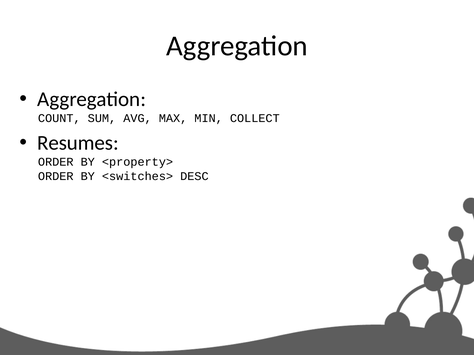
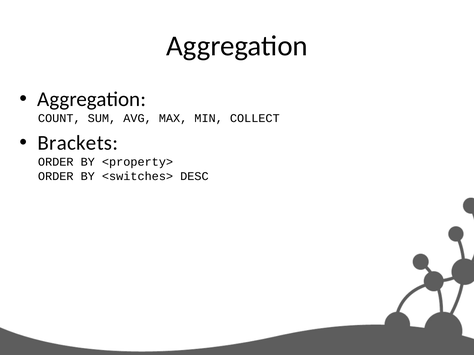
Resumes: Resumes -> Brackets
